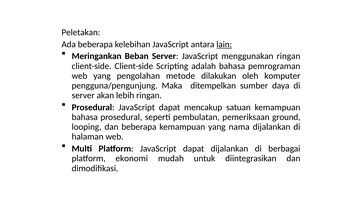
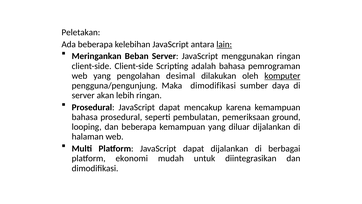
metode: metode -> desimal
komputer underline: none -> present
Maka ditempelkan: ditempelkan -> dimodifikasi
satuan: satuan -> karena
nama: nama -> diluar
